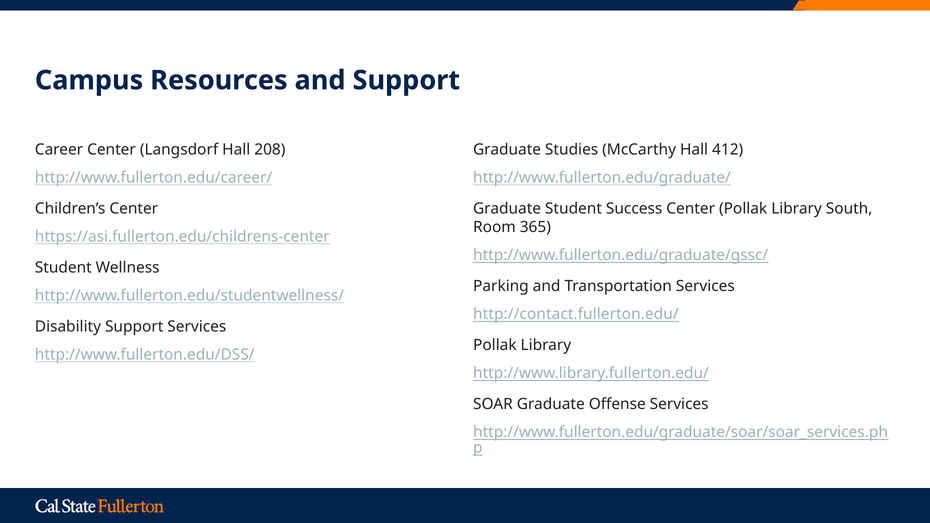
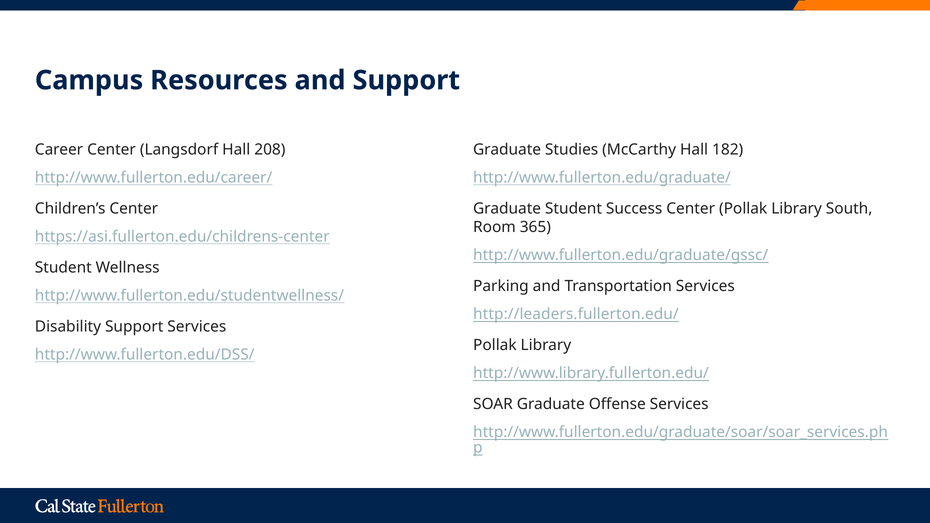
412: 412 -> 182
http://contact.fullerton.edu/: http://contact.fullerton.edu/ -> http://leaders.fullerton.edu/
